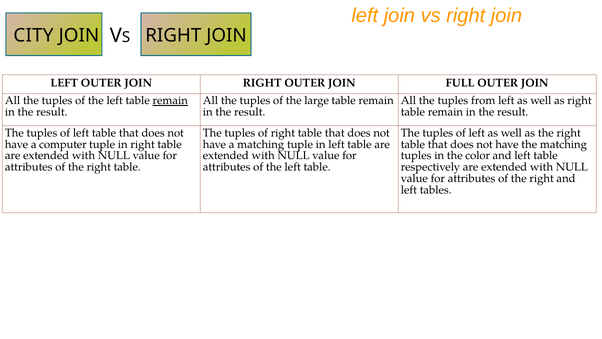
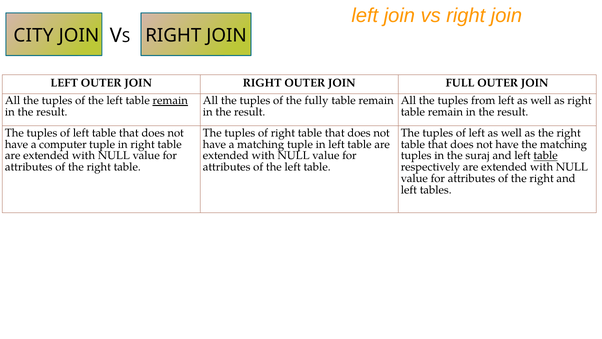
large: large -> fully
color: color -> suraj
table at (546, 156) underline: none -> present
